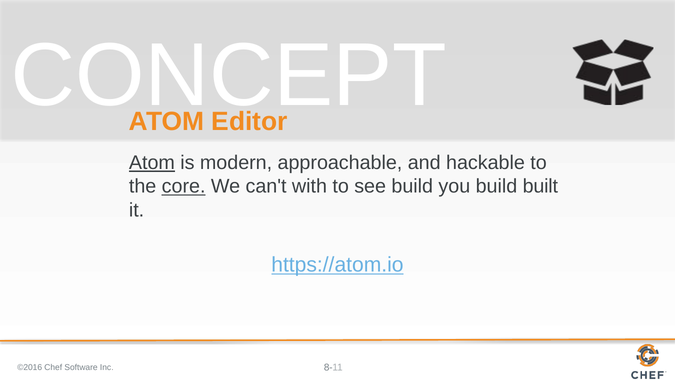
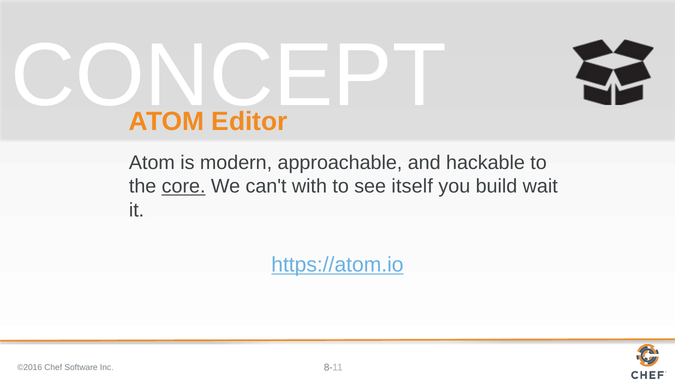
Atom at (152, 163) underline: present -> none
see build: build -> itself
built: built -> wait
